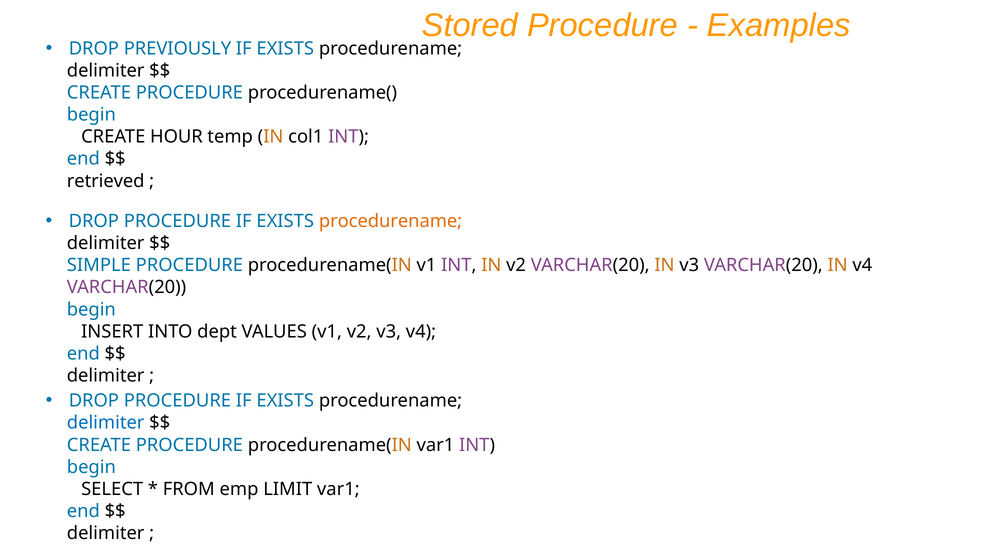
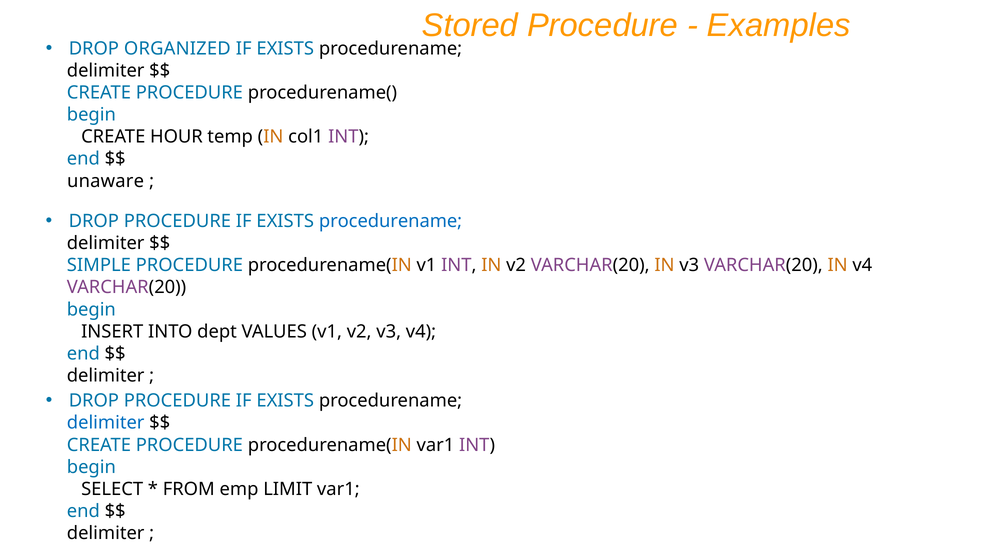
PREVIOUSLY: PREVIOUSLY -> ORGANIZED
retrieved: retrieved -> unaware
procedurename at (391, 221) colour: orange -> blue
